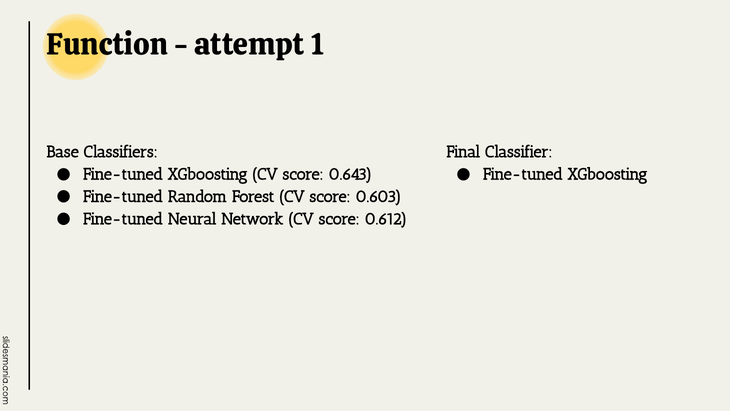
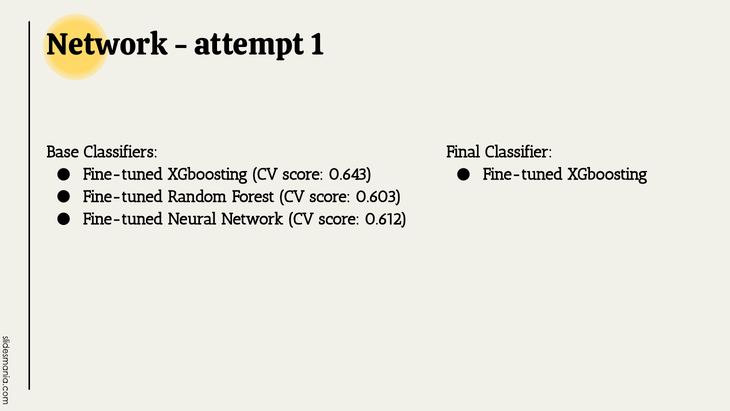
Function at (107, 44): Function -> Network
